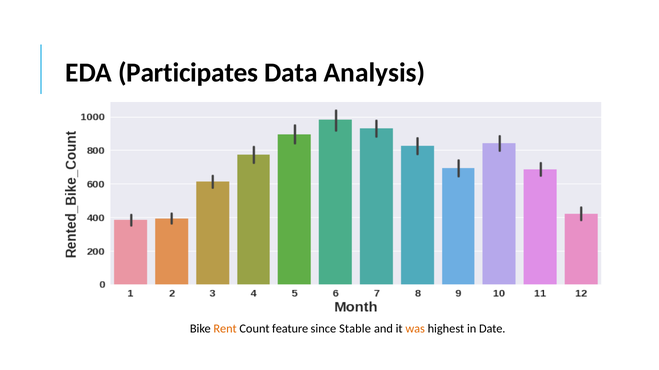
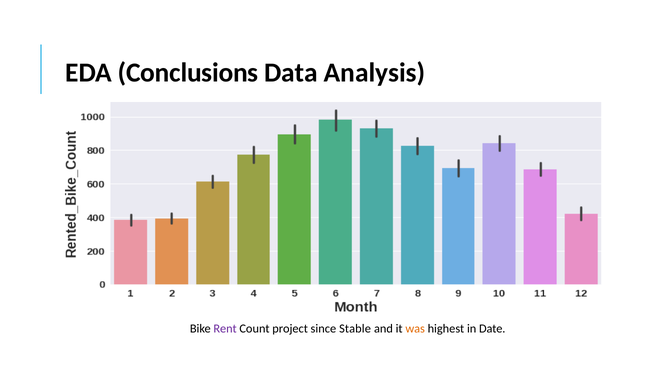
Participates: Participates -> Conclusions
Rent colour: orange -> purple
feature: feature -> project
